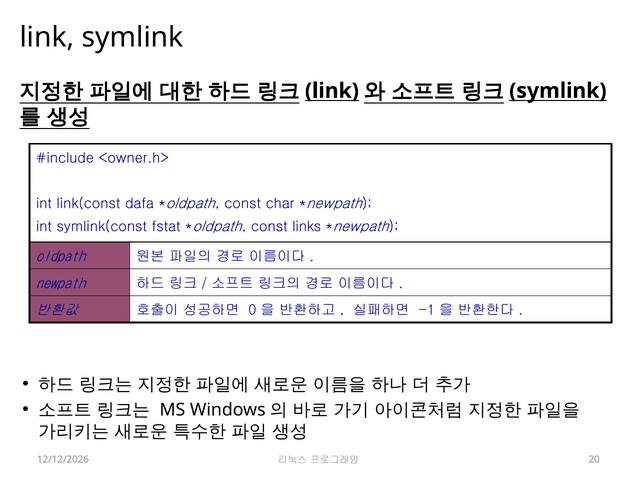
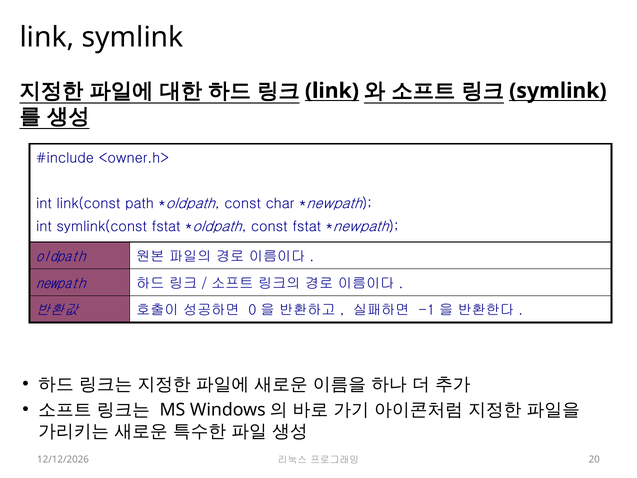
dafa: dafa -> path
const links: links -> fstat
